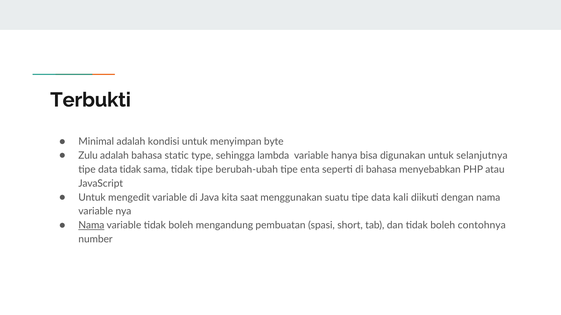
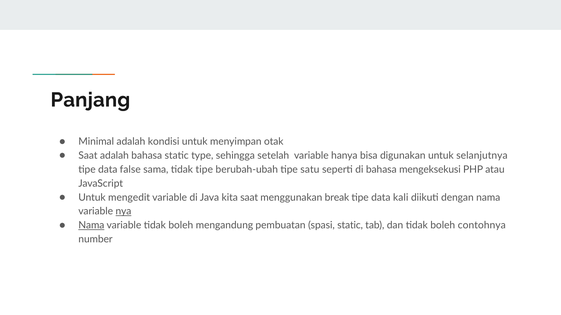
Terbukti: Terbukti -> Panjang
byte: byte -> otak
Zulu at (88, 156): Zulu -> Saat
lambda: lambda -> setelah
data tidak: tidak -> false
enta: enta -> satu
menyebabkan: menyebabkan -> mengeksekusi
suatu: suatu -> break
nya underline: none -> present
spasi short: short -> static
